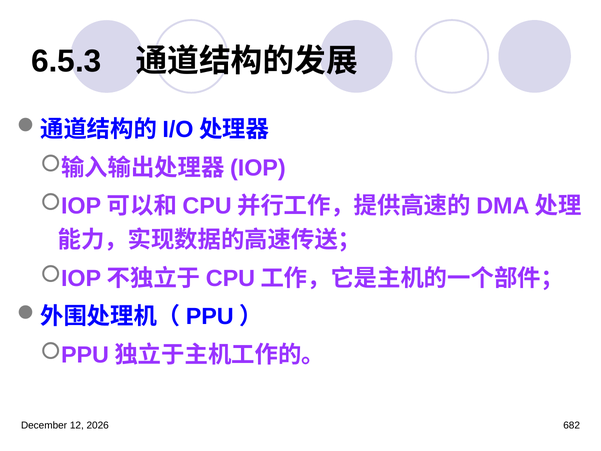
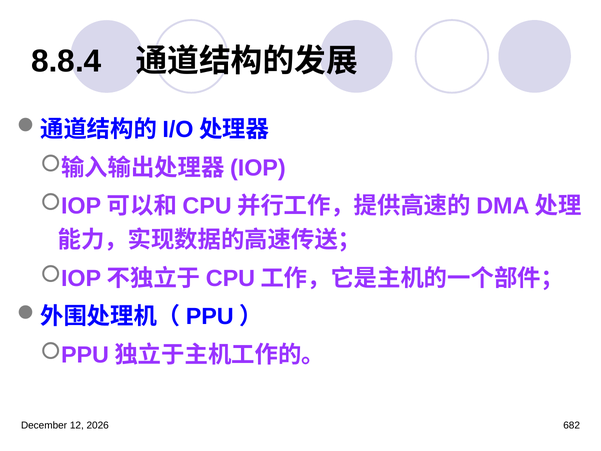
6.5.3: 6.5.3 -> 8.8.4
